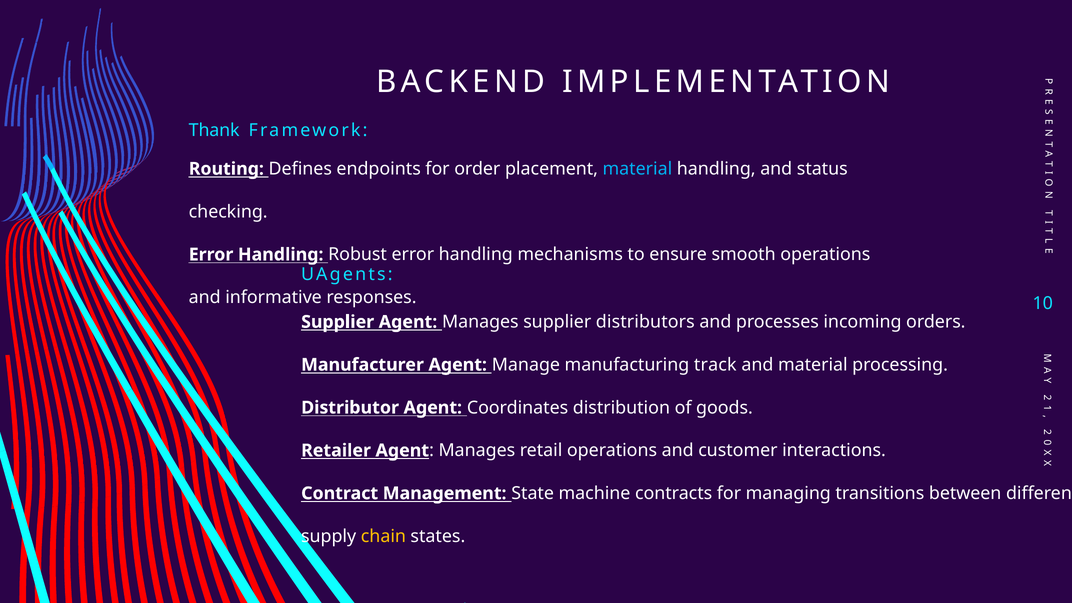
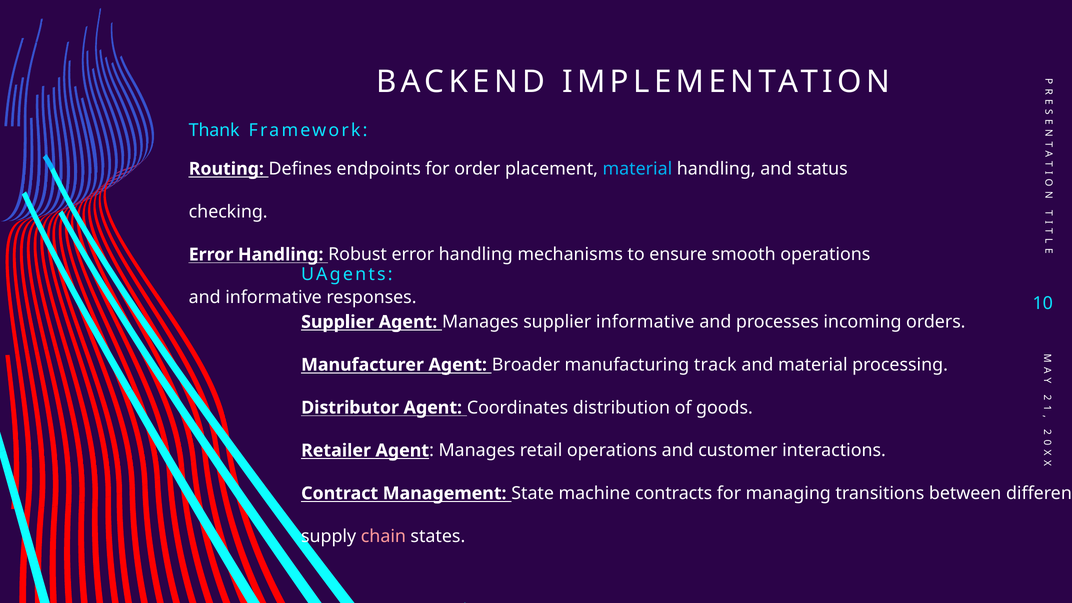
supplier distributors: distributors -> informative
Manage: Manage -> Broader
chain colour: yellow -> pink
